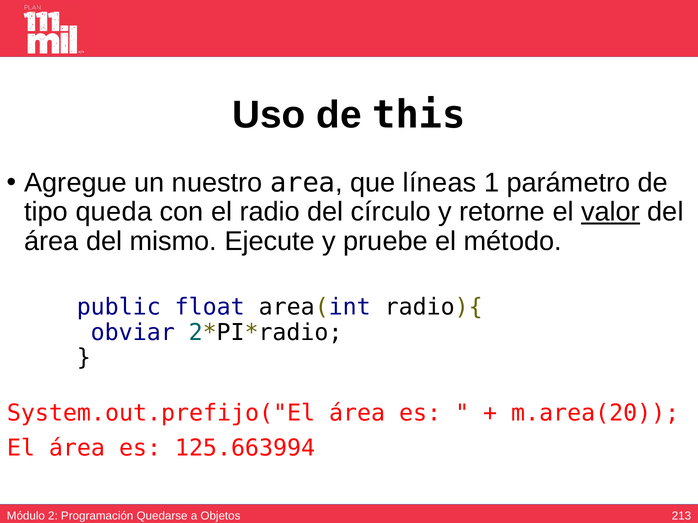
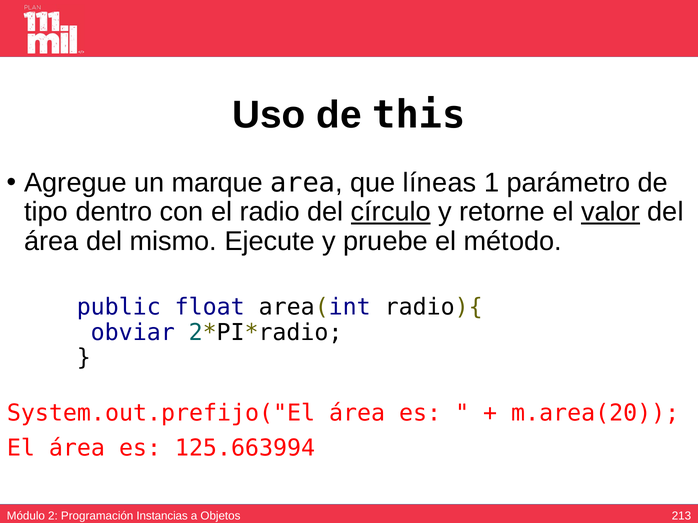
nuestro: nuestro -> marque
queda: queda -> dentro
círculo underline: none -> present
Quedarse: Quedarse -> Instancias
